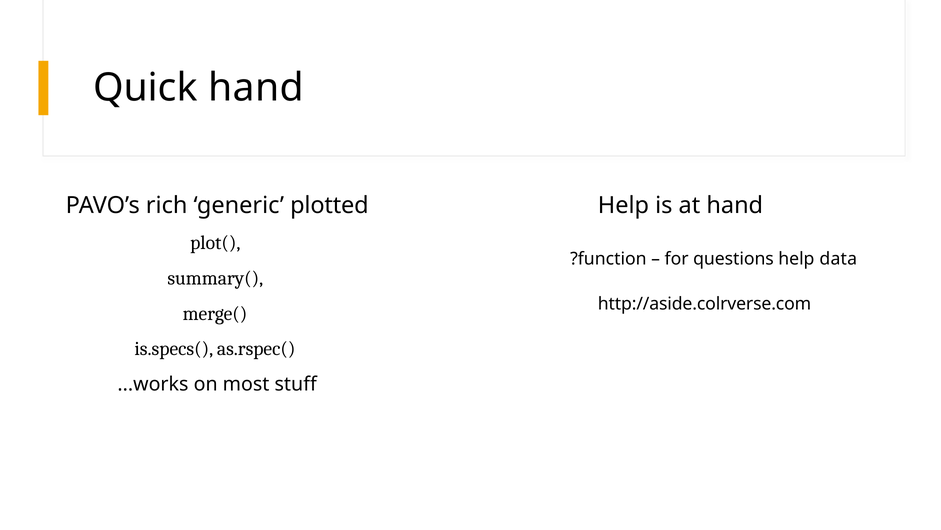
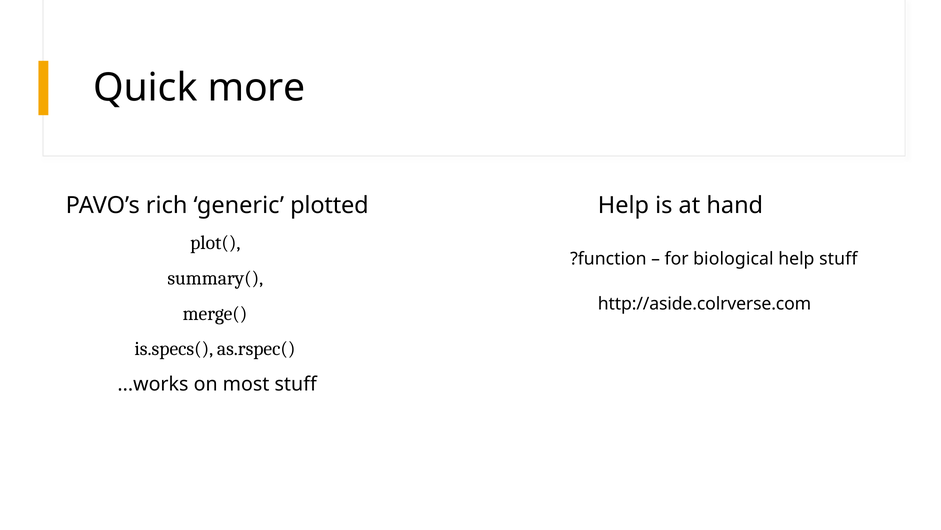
Quick hand: hand -> more
questions: questions -> biological
help data: data -> stuff
